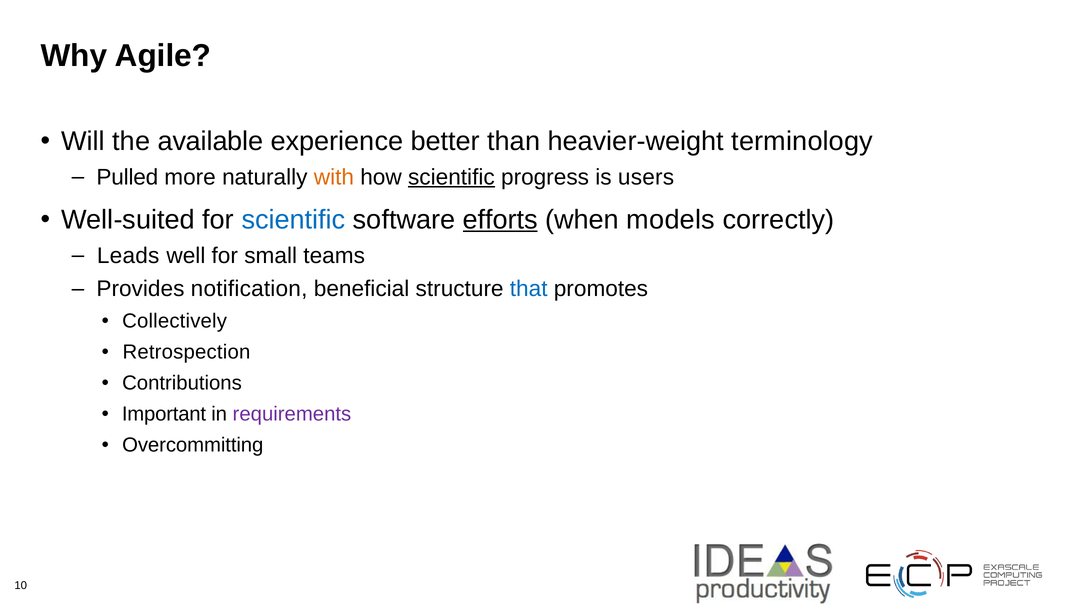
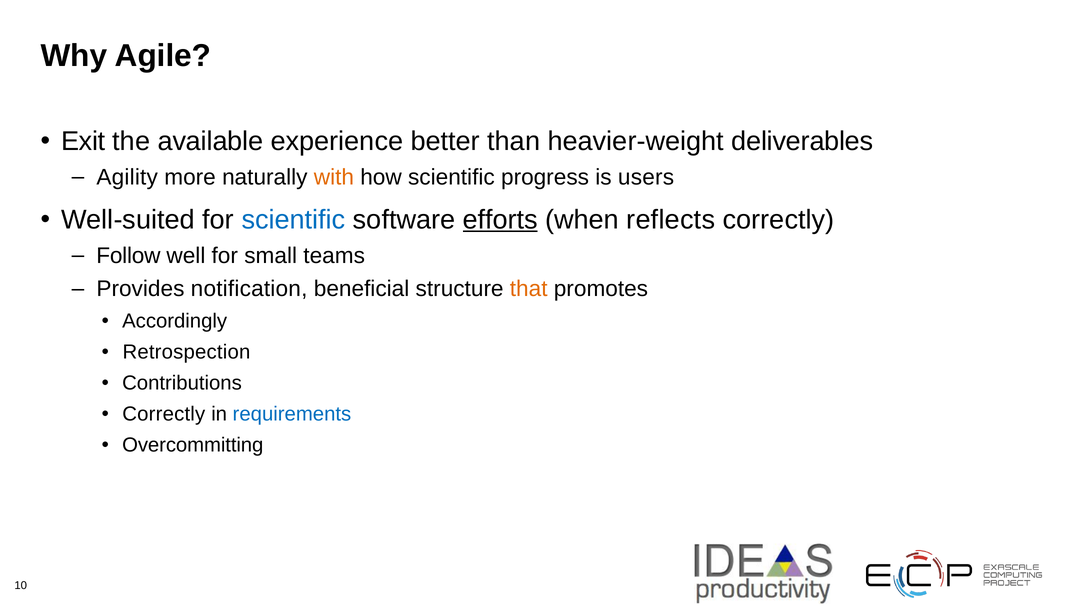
Will: Will -> Exit
terminology: terminology -> deliverables
Pulled: Pulled -> Agility
scientific at (451, 177) underline: present -> none
models: models -> reflects
Leads: Leads -> Follow
that colour: blue -> orange
Collectively: Collectively -> Accordingly
Important at (164, 414): Important -> Correctly
requirements colour: purple -> blue
